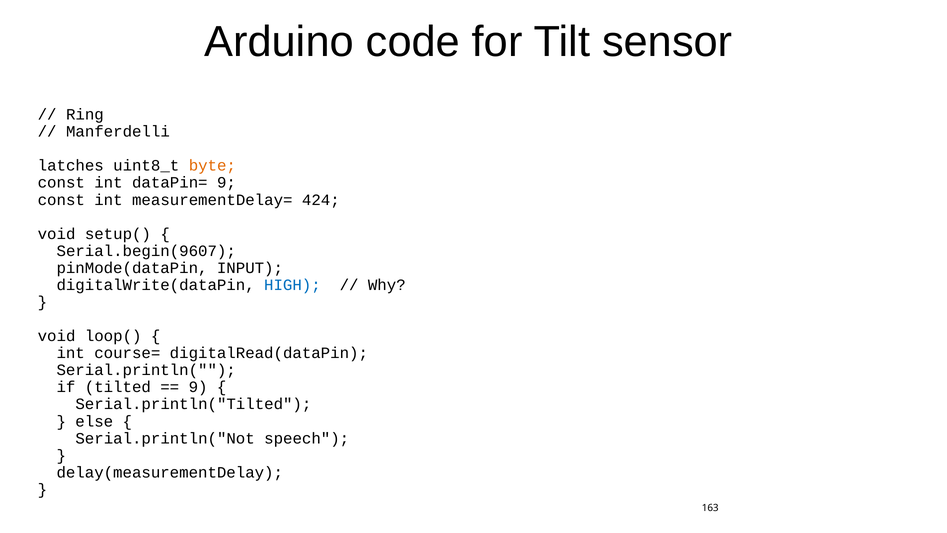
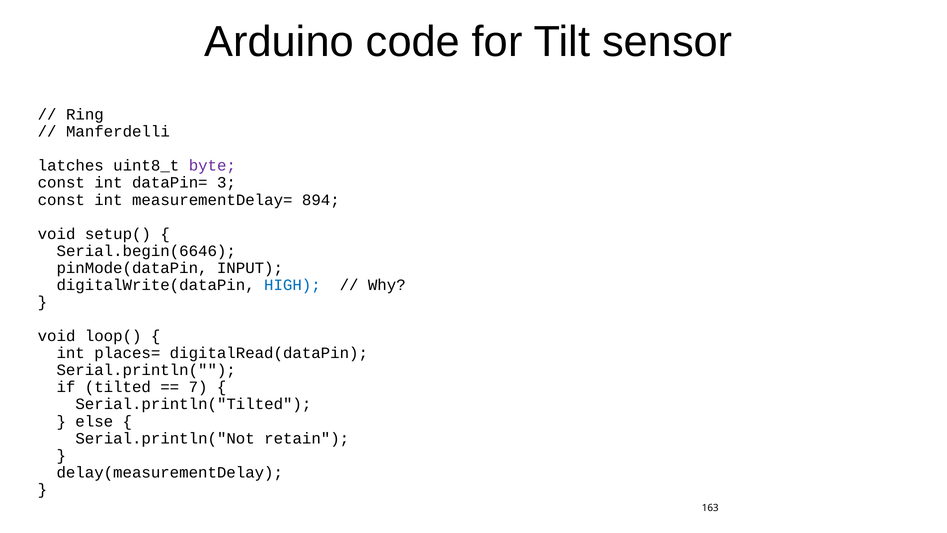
byte colour: orange -> purple
dataPin= 9: 9 -> 3
424: 424 -> 894
Serial.begin(9607: Serial.begin(9607 -> Serial.begin(6646
course=: course= -> places=
9 at (198, 387): 9 -> 7
speech: speech -> retain
